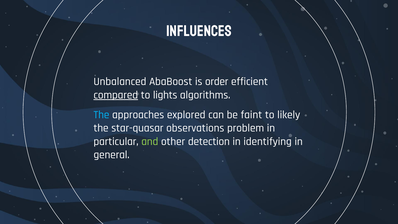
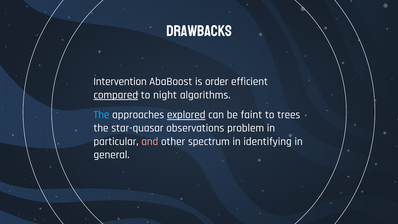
Influences: Influences -> Drawbacks
Unbalanced: Unbalanced -> Intervention
lights: lights -> night
explored underline: none -> present
likely: likely -> trees
and colour: light green -> pink
detection: detection -> spectrum
